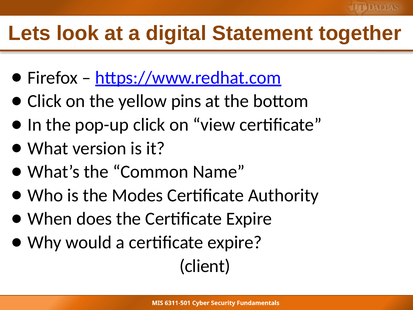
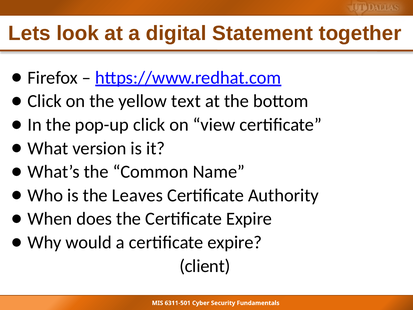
pins: pins -> text
Modes: Modes -> Leaves
